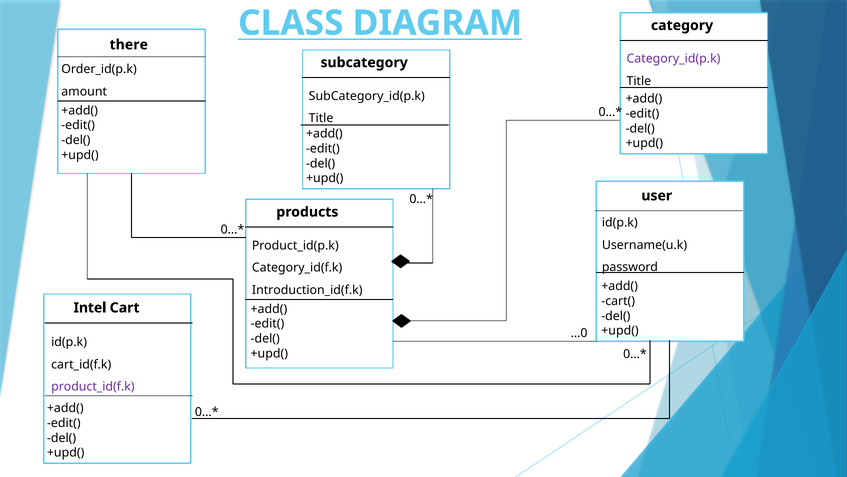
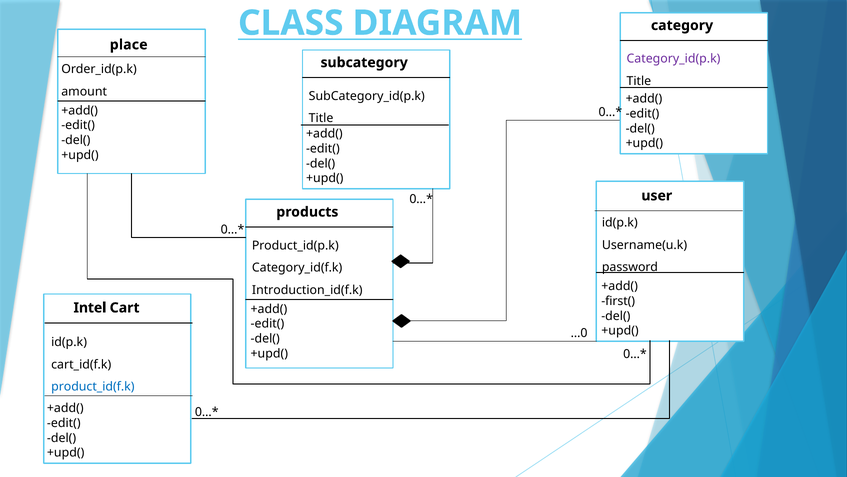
there: there -> place
cart(: cart( -> first(
product_id(f.k colour: purple -> blue
